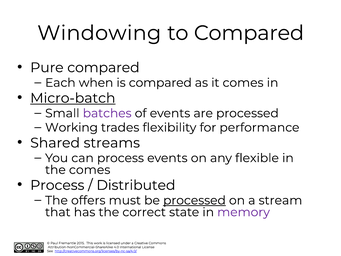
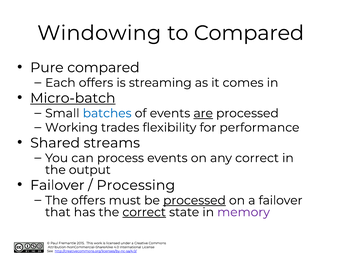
Each when: when -> offers
is compared: compared -> streaming
batches colour: purple -> blue
are underline: none -> present
any flexible: flexible -> correct
the comes: comes -> output
Process at (57, 185): Process -> Failover
Distributed: Distributed -> Processing
a stream: stream -> failover
correct at (144, 212) underline: none -> present
